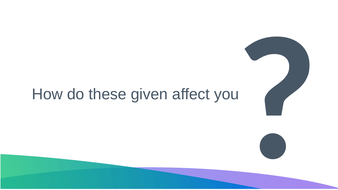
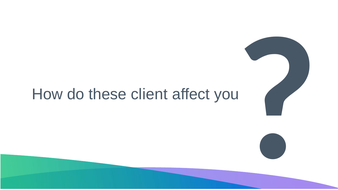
given: given -> client
